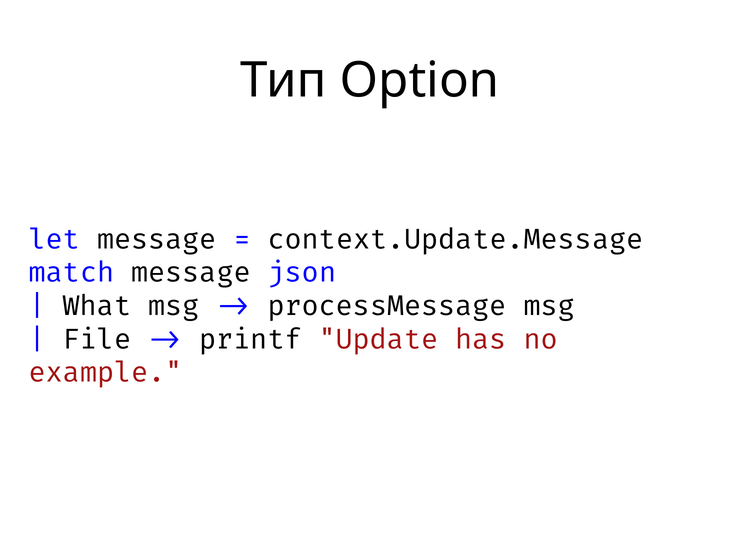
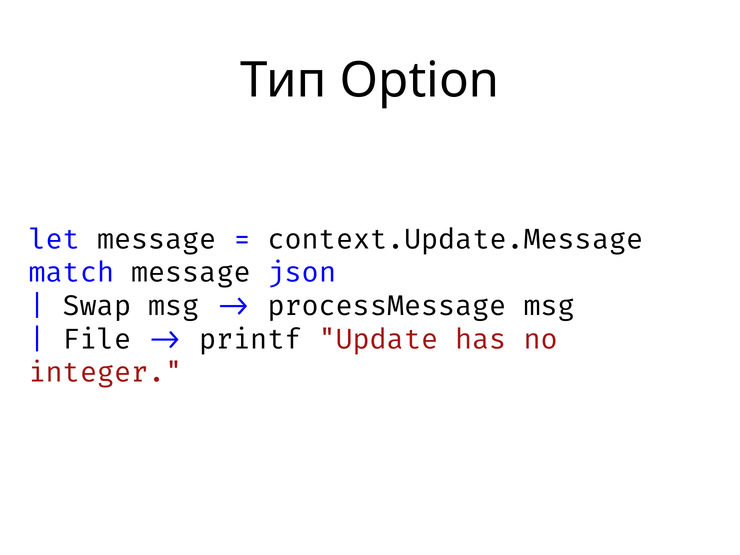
What: What -> Swap
example: example -> integer
